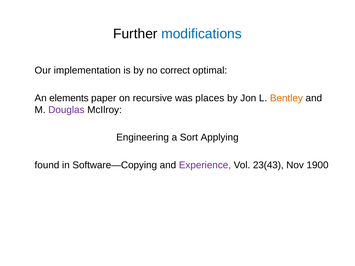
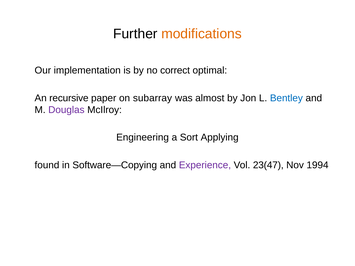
modifications colour: blue -> orange
elements: elements -> recursive
recursive: recursive -> subarray
places: places -> almost
Bentley colour: orange -> blue
23(43: 23(43 -> 23(47
1900: 1900 -> 1994
